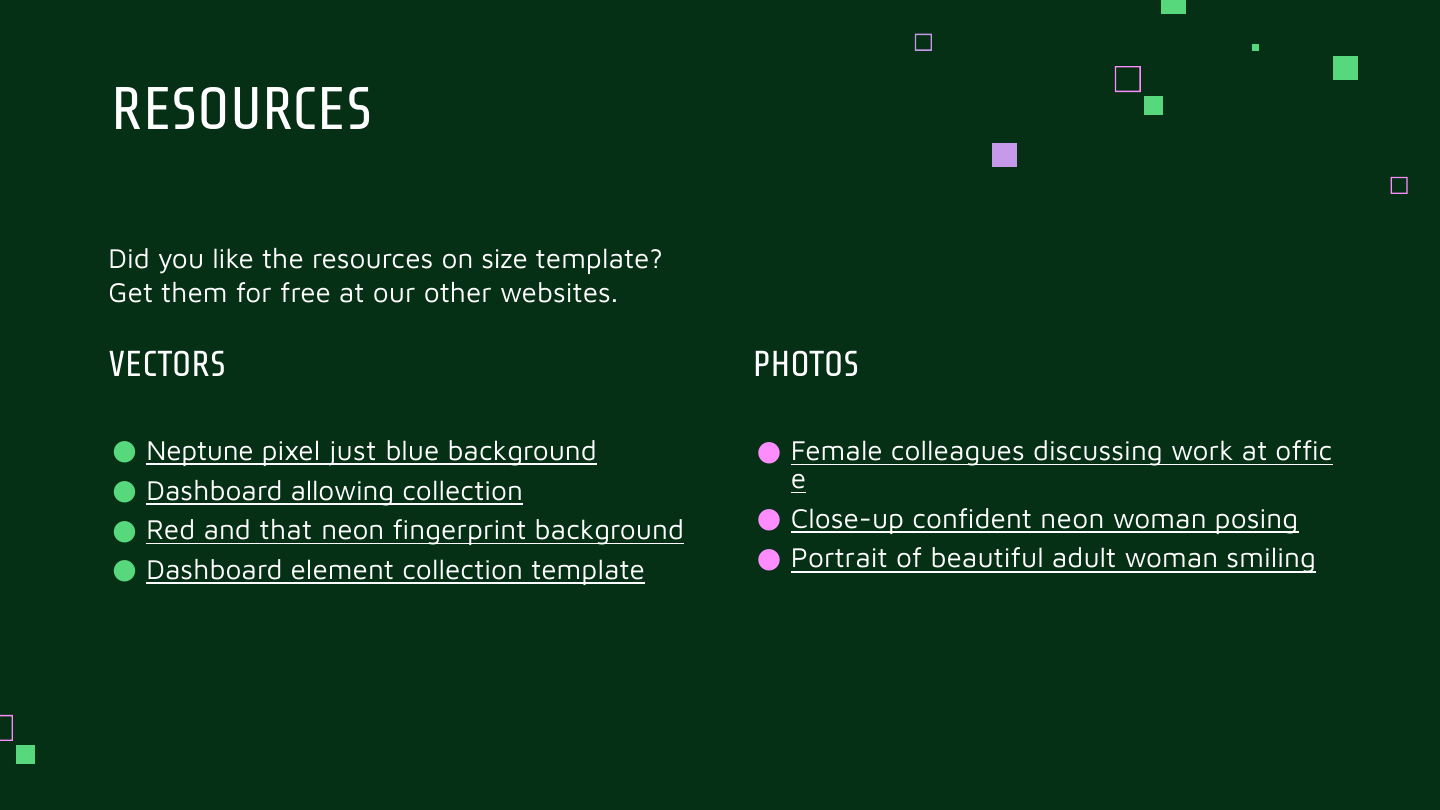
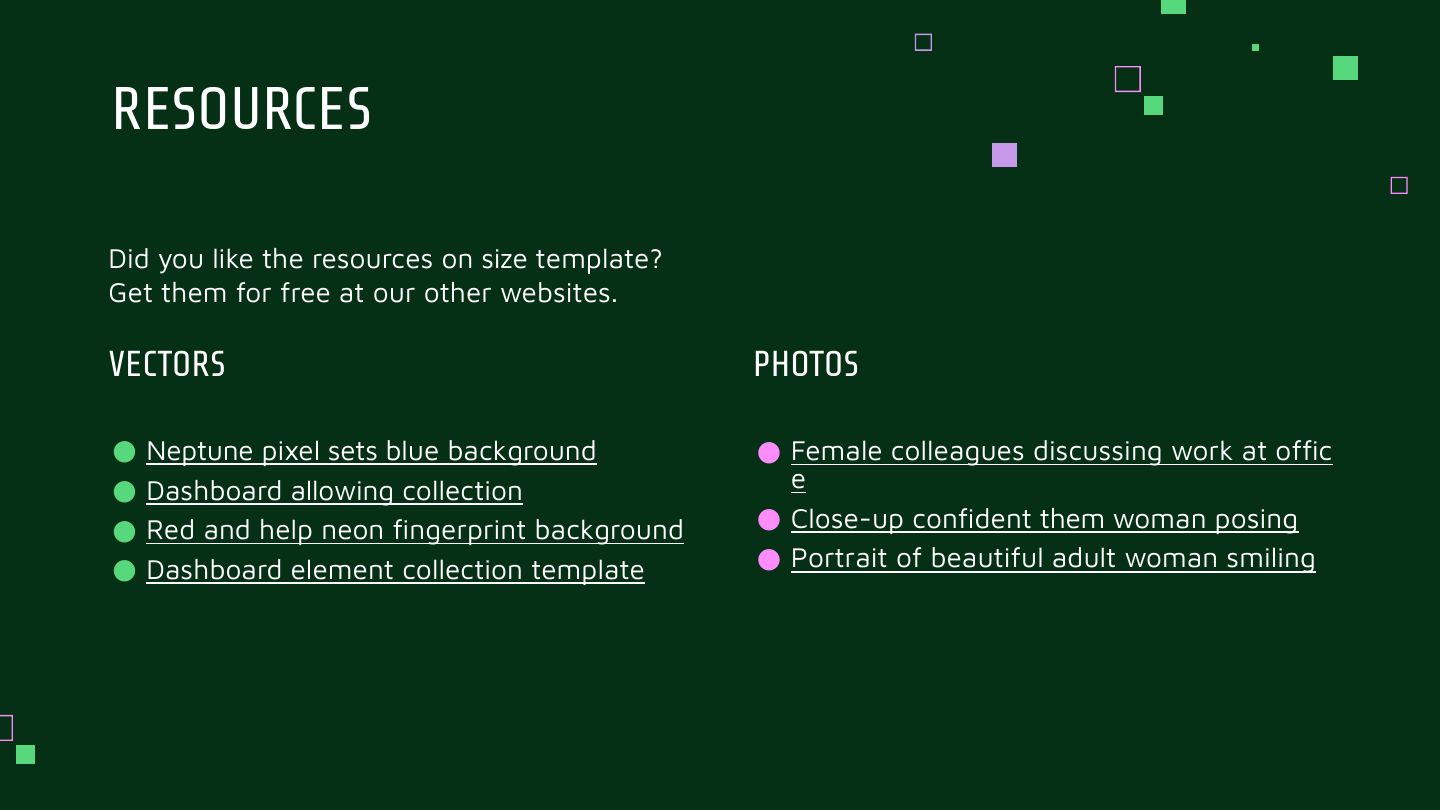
just: just -> sets
confident neon: neon -> them
that: that -> help
